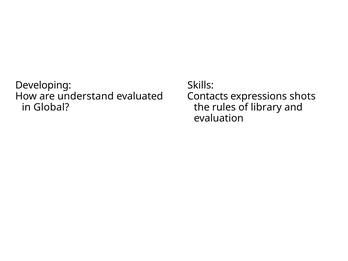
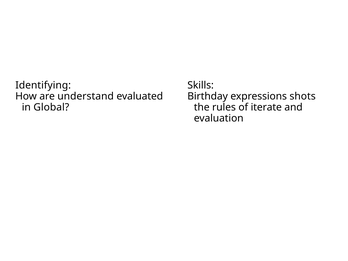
Developing: Developing -> Identifying
Contacts: Contacts -> Birthday
library: library -> iterate
